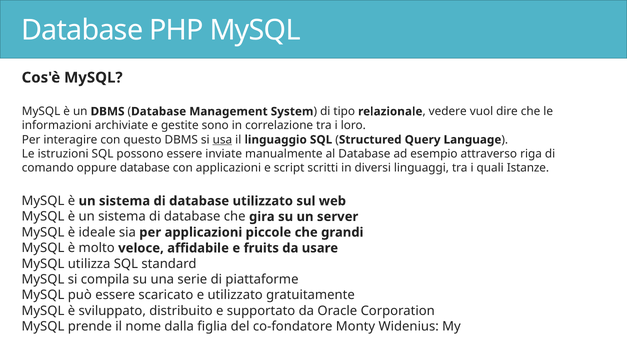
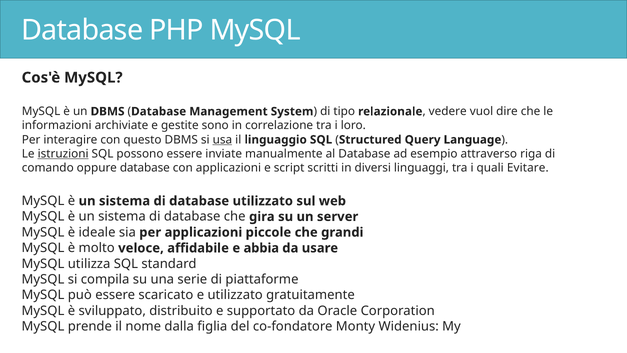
istruzioni underline: none -> present
Istanze: Istanze -> Evitare
fruits: fruits -> abbia
